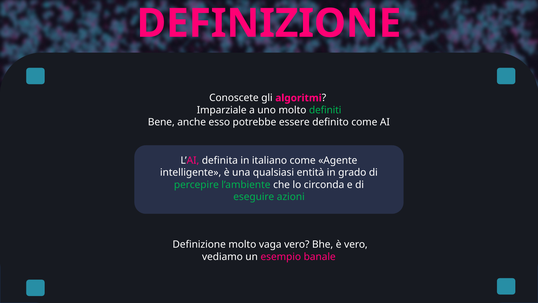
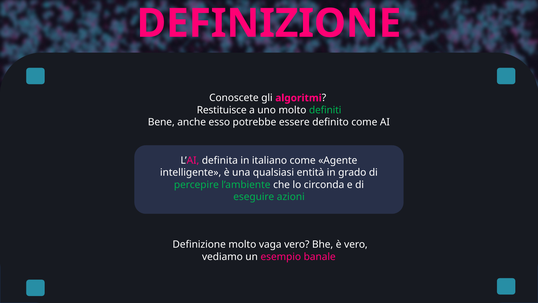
Imparziale: Imparziale -> Restituisce
